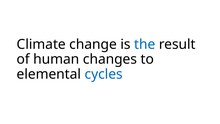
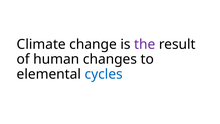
the colour: blue -> purple
